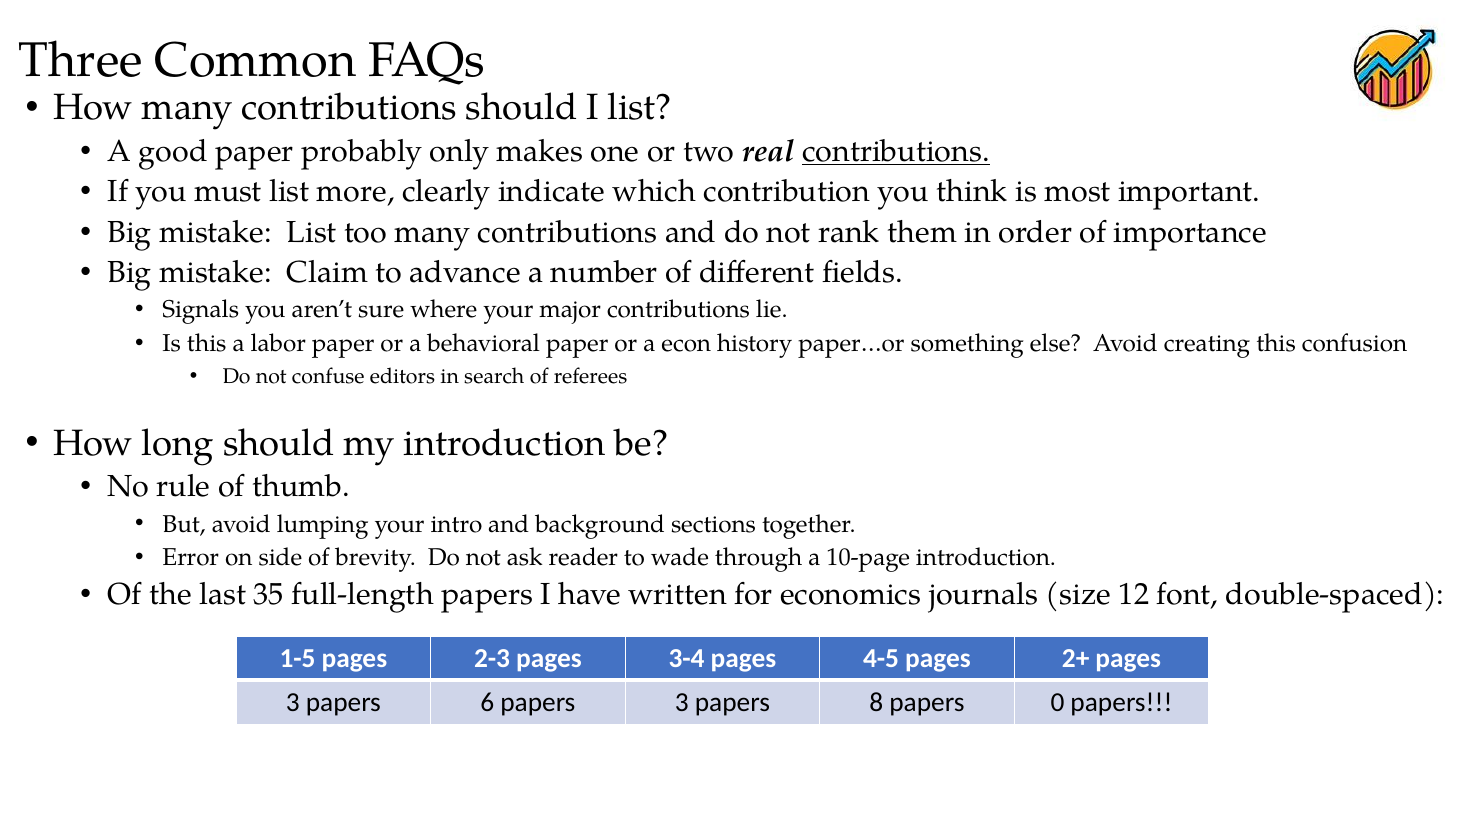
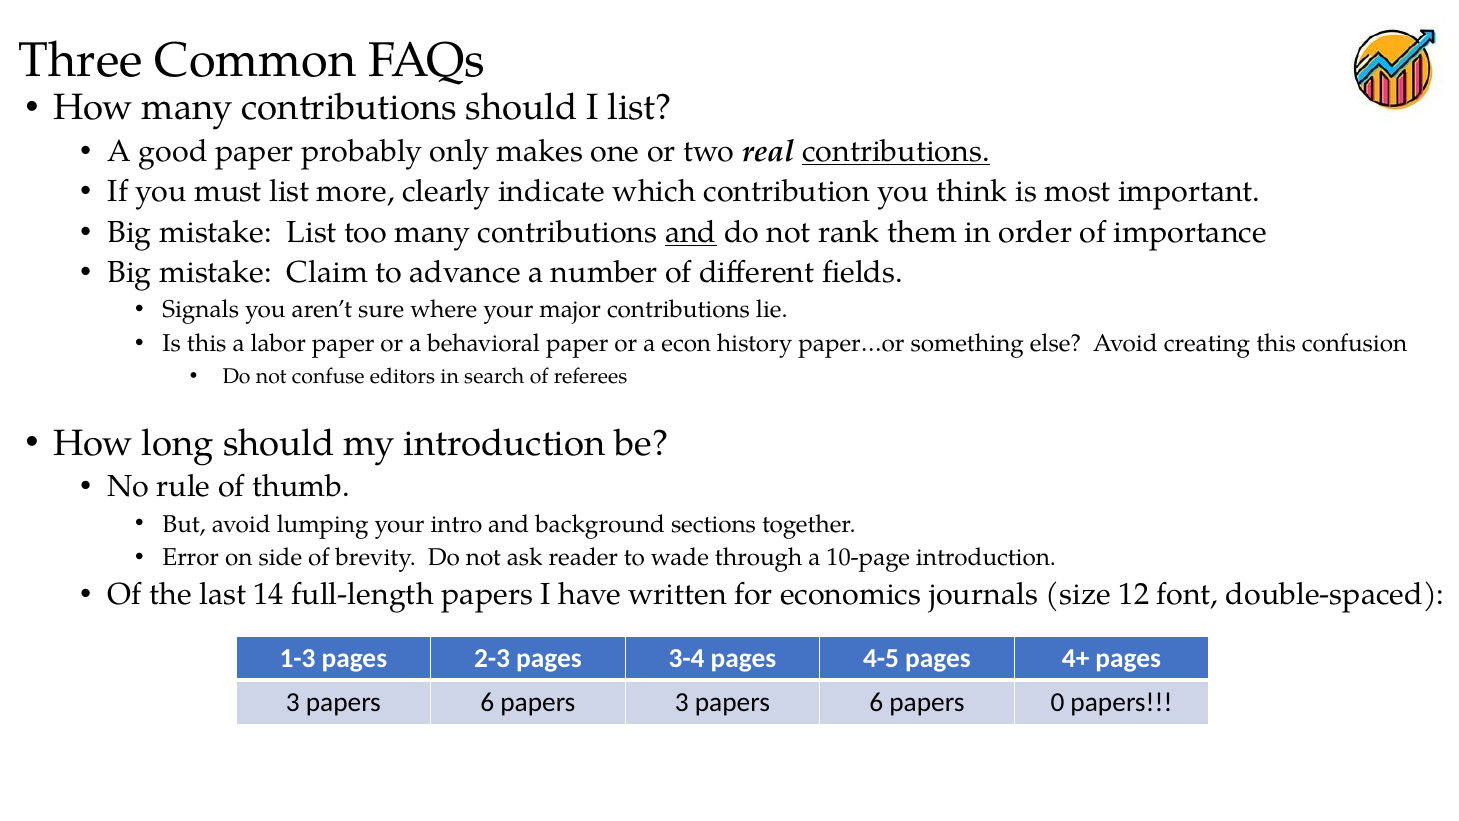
and at (691, 232) underline: none -> present
35: 35 -> 14
1-5: 1-5 -> 1-3
2+: 2+ -> 4+
papers 3 papers 8: 8 -> 6
